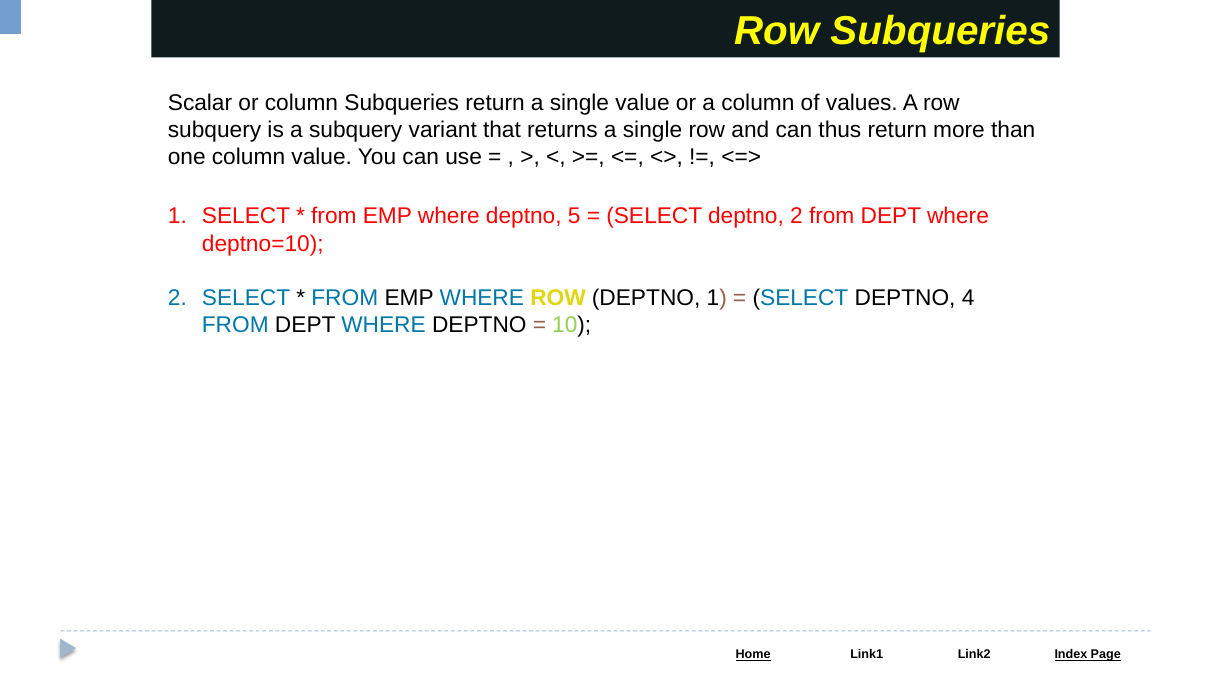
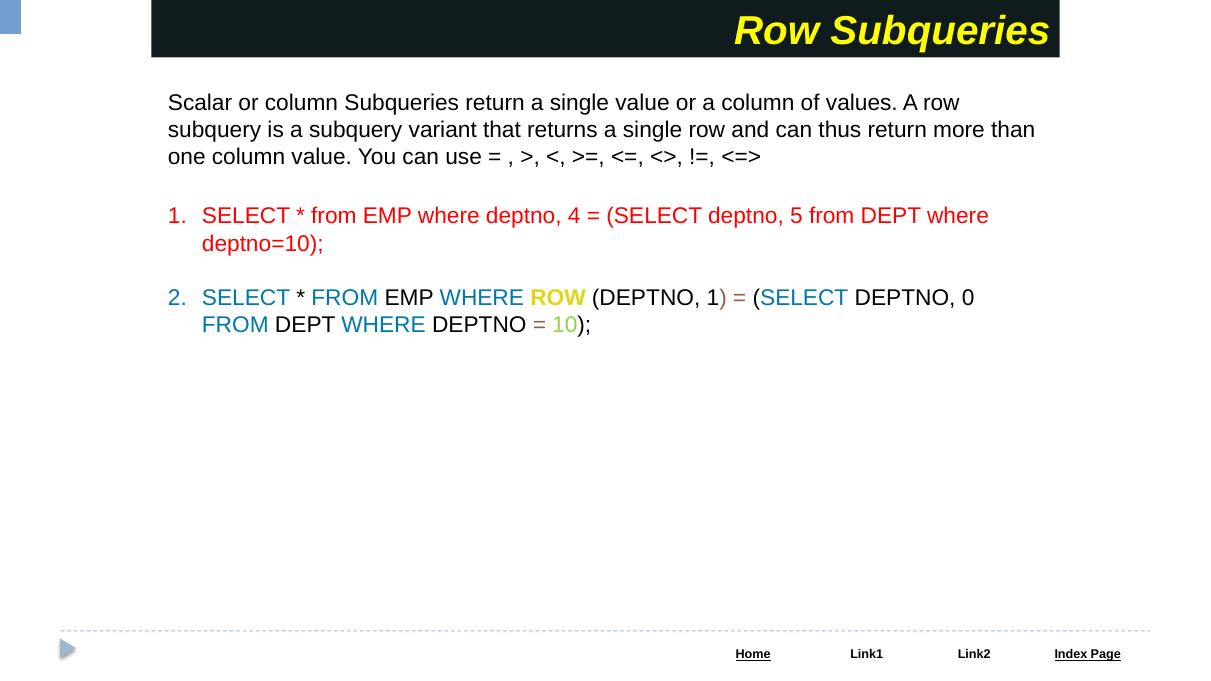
5: 5 -> 4
deptno 2: 2 -> 5
4: 4 -> 0
